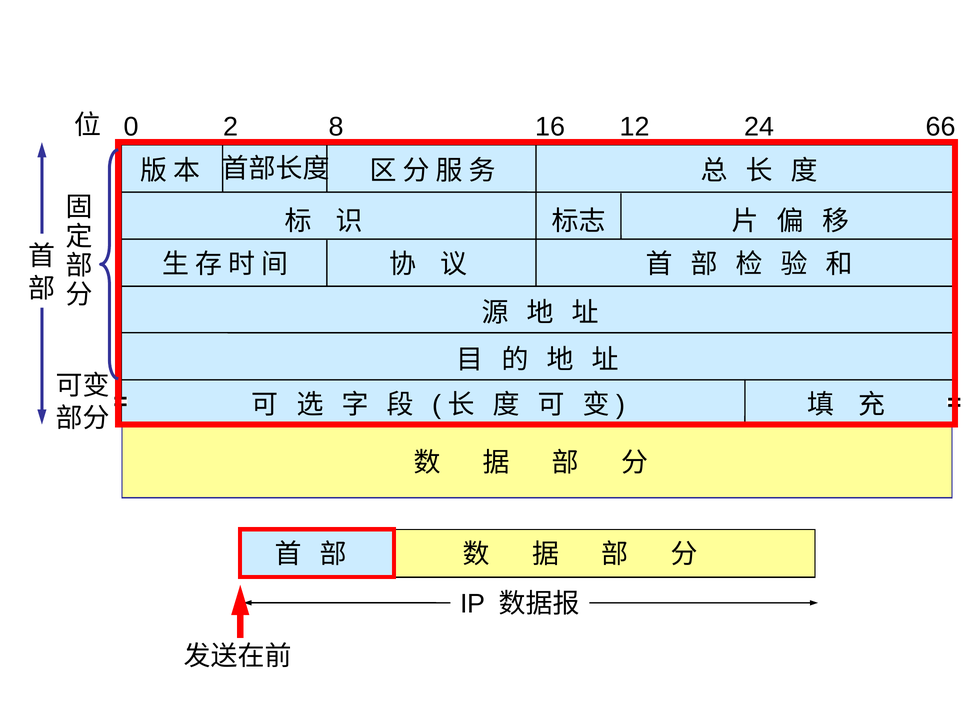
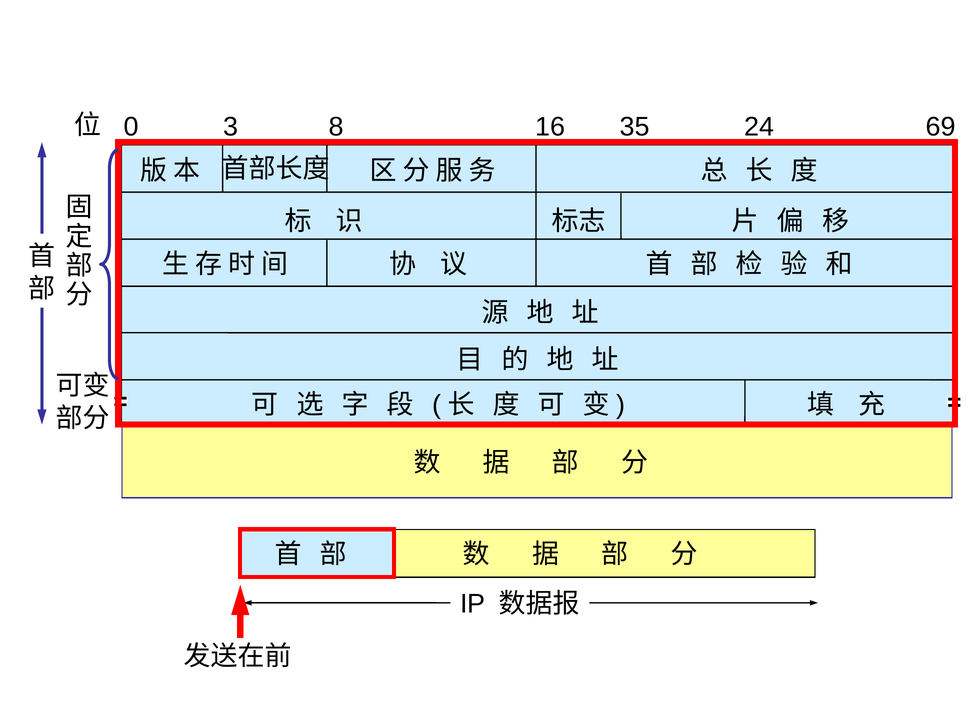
2: 2 -> 3
12: 12 -> 35
66: 66 -> 69
